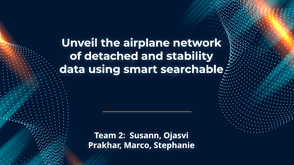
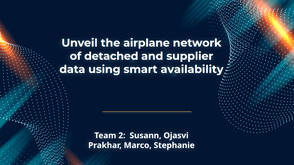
stability: stability -> supplier
searchable: searchable -> availability
